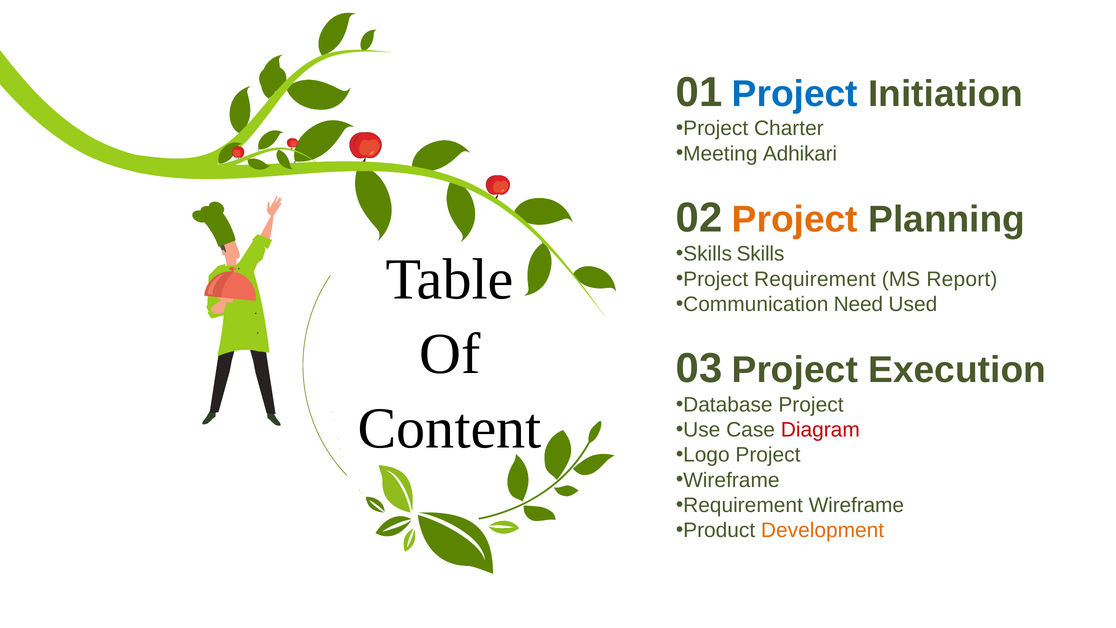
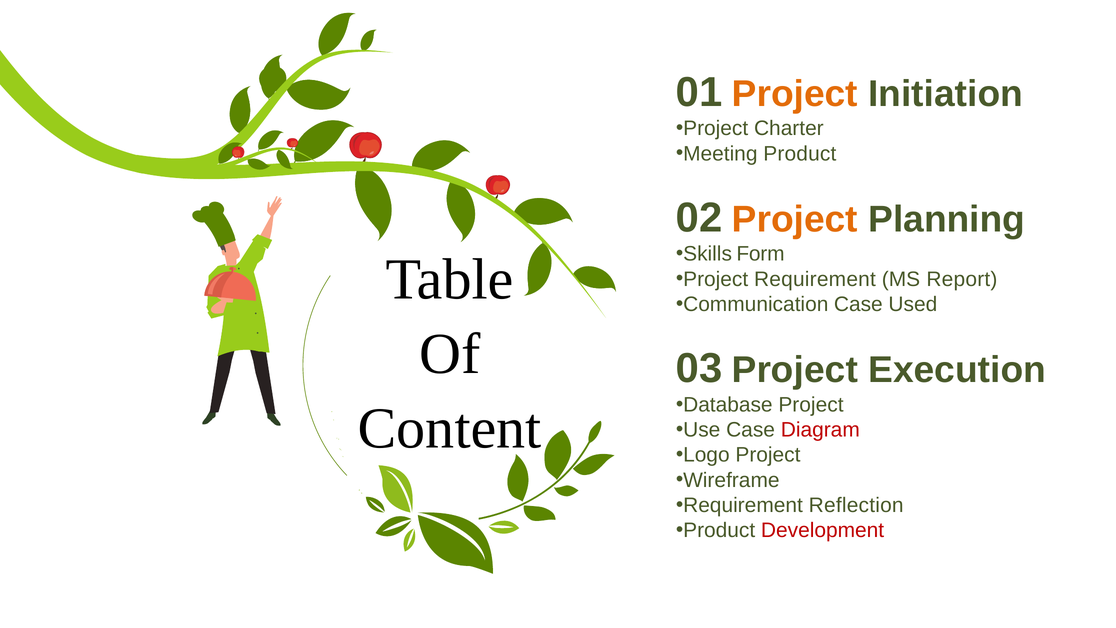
Project at (795, 94) colour: blue -> orange
Meeting Adhikari: Adhikari -> Product
Skills Skills: Skills -> Form
Communication Need: Need -> Case
Requirement Wireframe: Wireframe -> Reflection
Development colour: orange -> red
